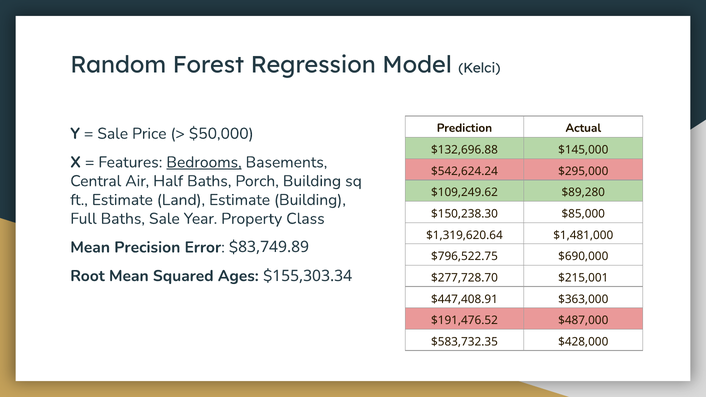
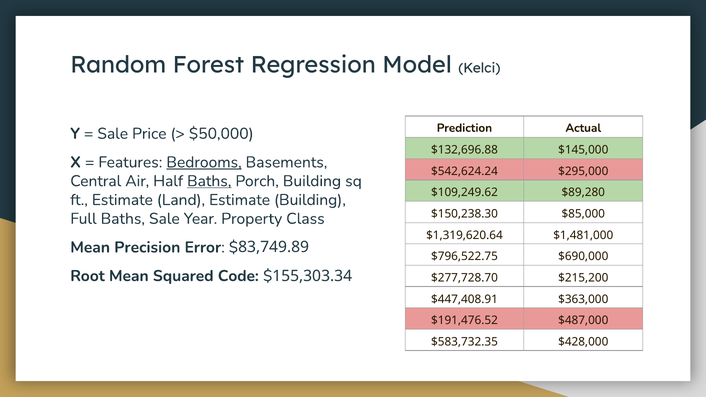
Baths at (209, 181) underline: none -> present
Ages: Ages -> Code
$215,001: $215,001 -> $215,200
